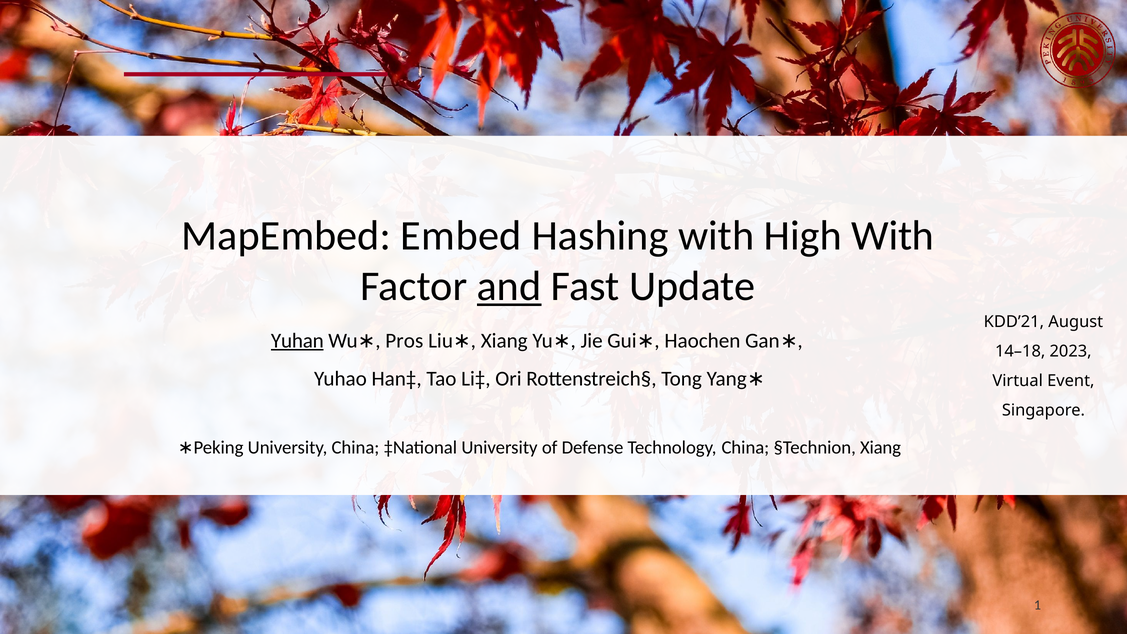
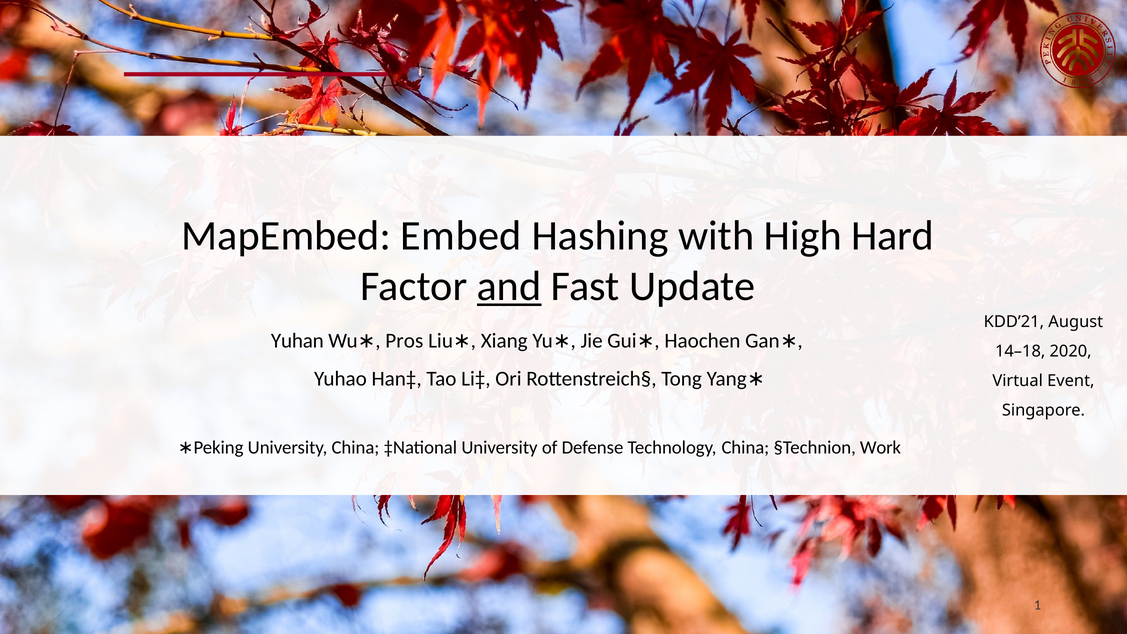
High With: With -> Hard
Yuhan underline: present -> none
2023: 2023 -> 2020
§Technion Xiang: Xiang -> Work
